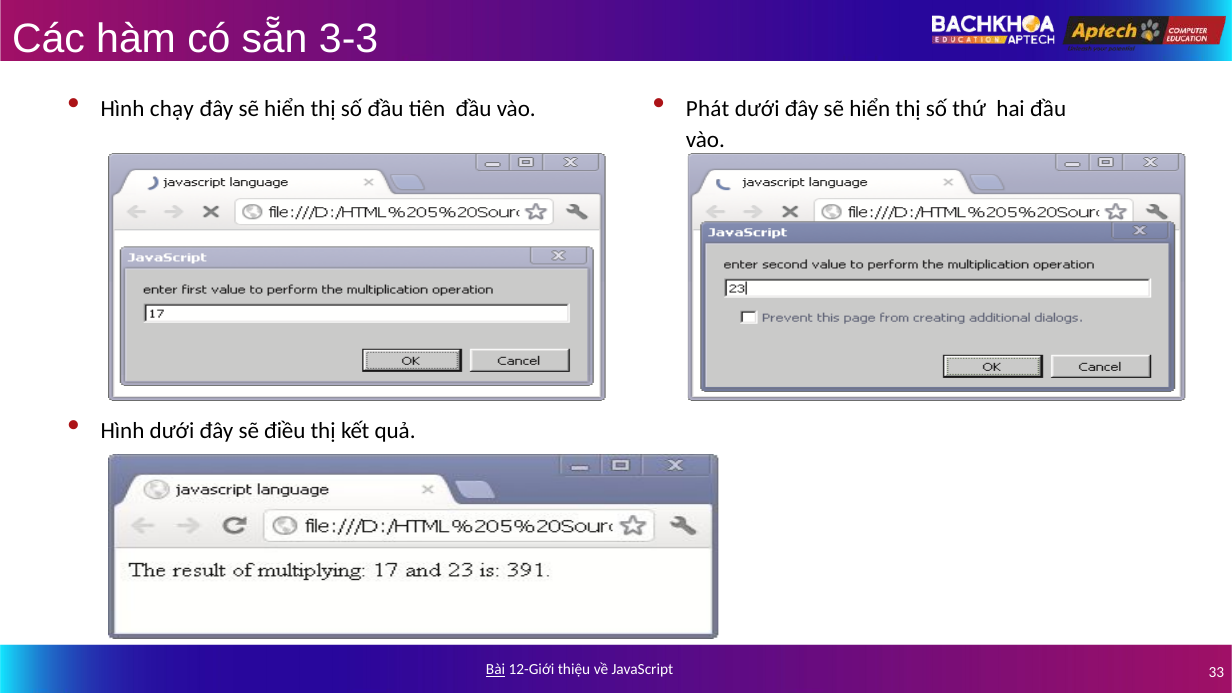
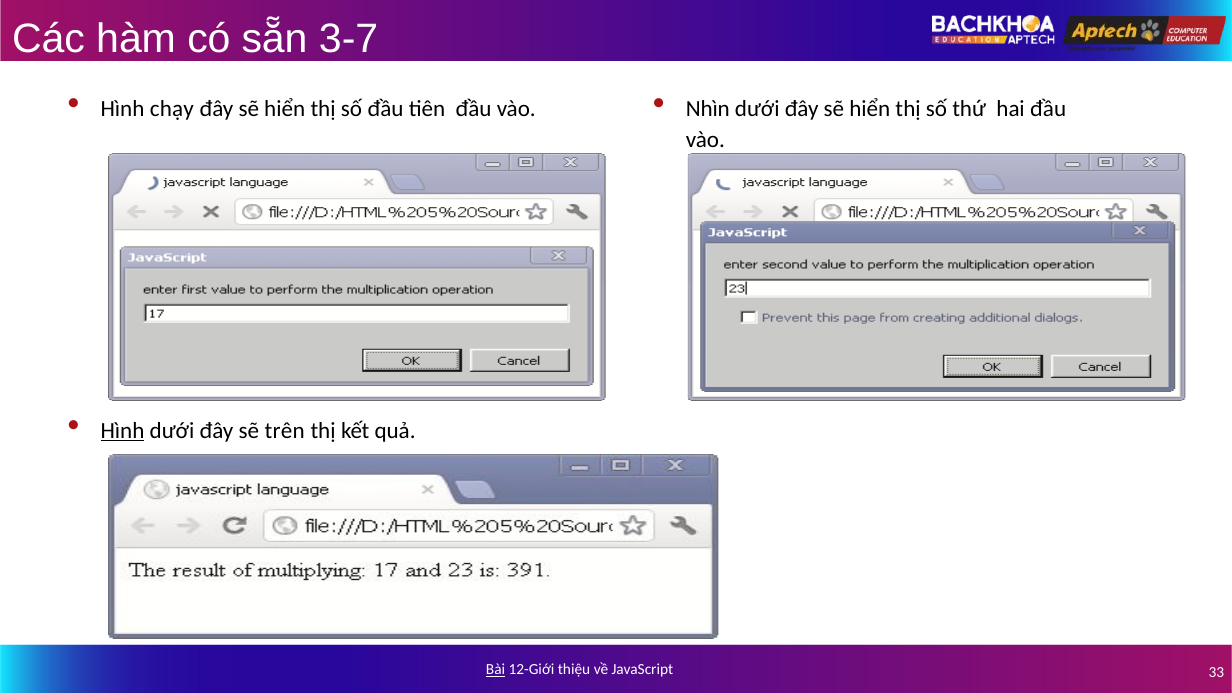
3-3: 3-3 -> 3-7
Phát: Phát -> Nhìn
Hình at (123, 430) underline: none -> present
điều: điều -> trên
